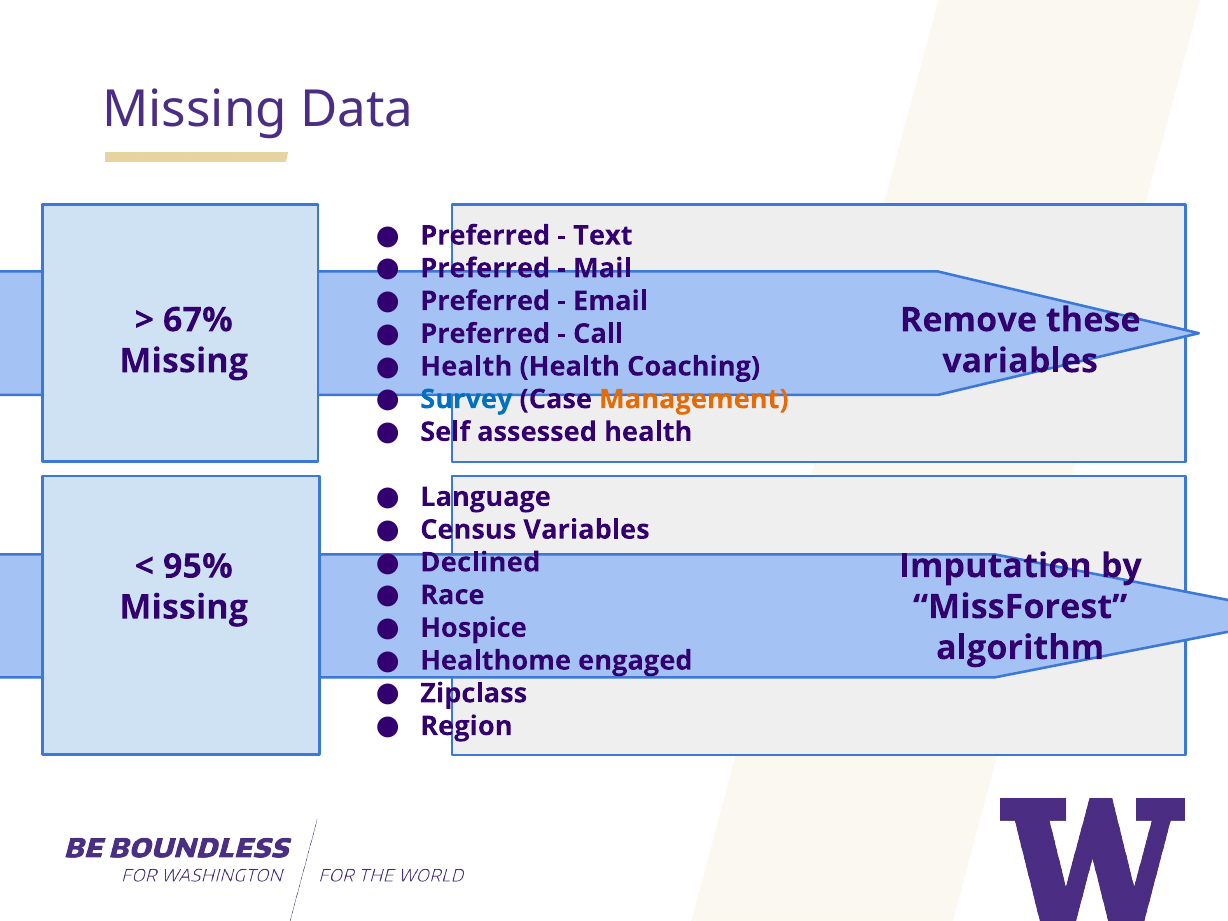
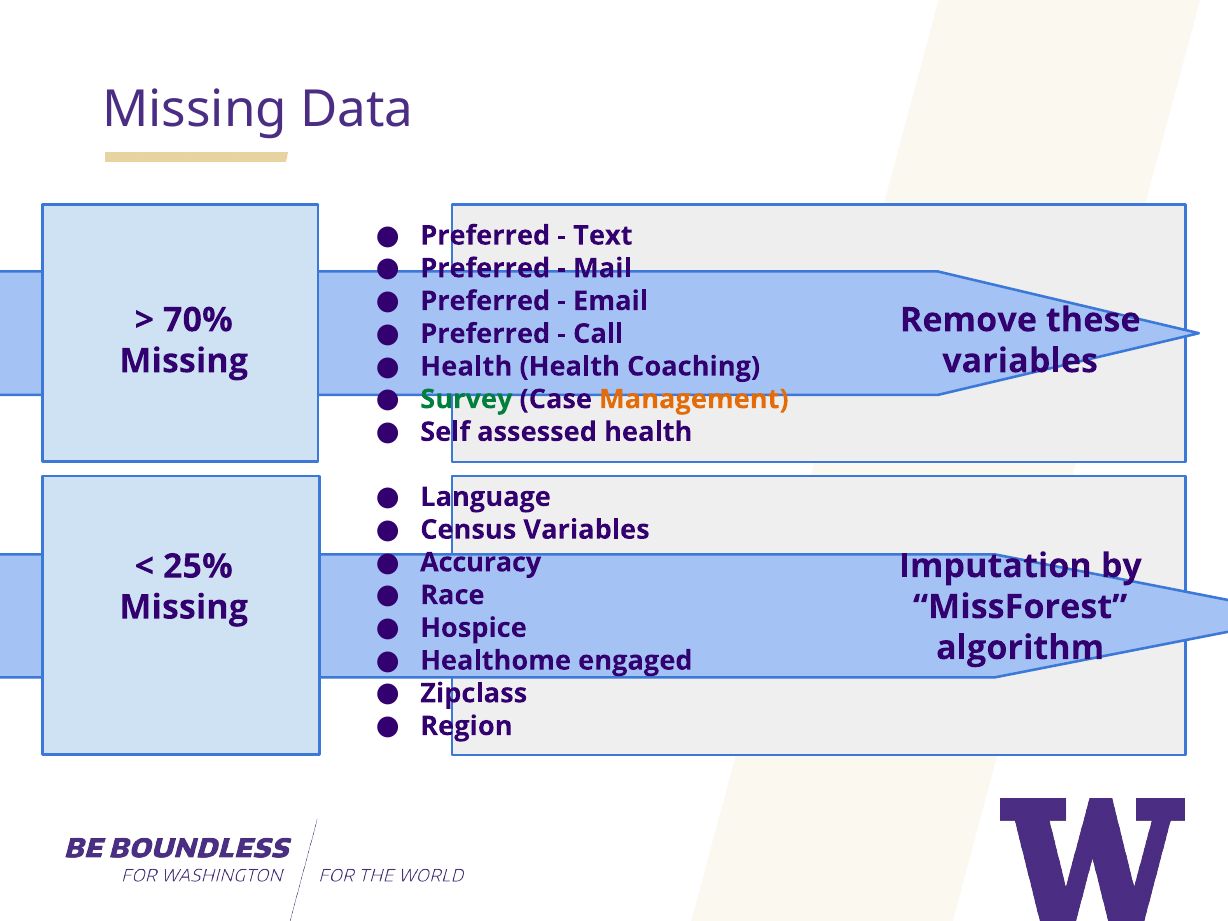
67%: 67% -> 70%
Survey colour: blue -> green
Declined: Declined -> Accuracy
95%: 95% -> 25%
